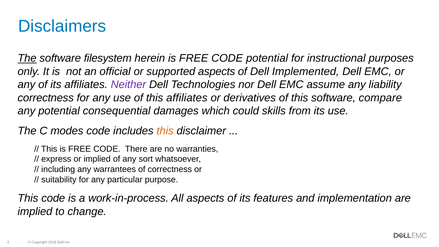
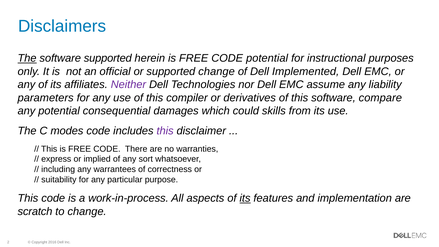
software filesystem: filesystem -> supported
supported aspects: aspects -> change
correctness at (46, 98): correctness -> parameters
this affiliates: affiliates -> compiler
this at (165, 131) colour: orange -> purple
its at (245, 198) underline: none -> present
implied at (35, 211): implied -> scratch
